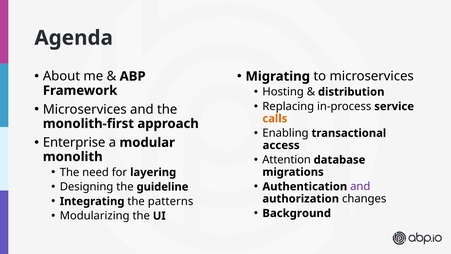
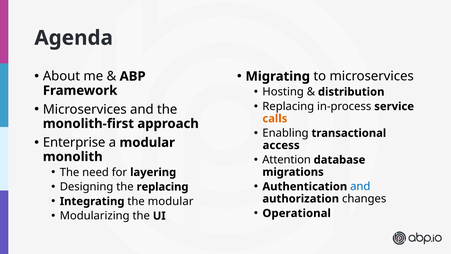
and at (360, 186) colour: purple -> blue
the guideline: guideline -> replacing
the patterns: patterns -> modular
Background: Background -> Operational
